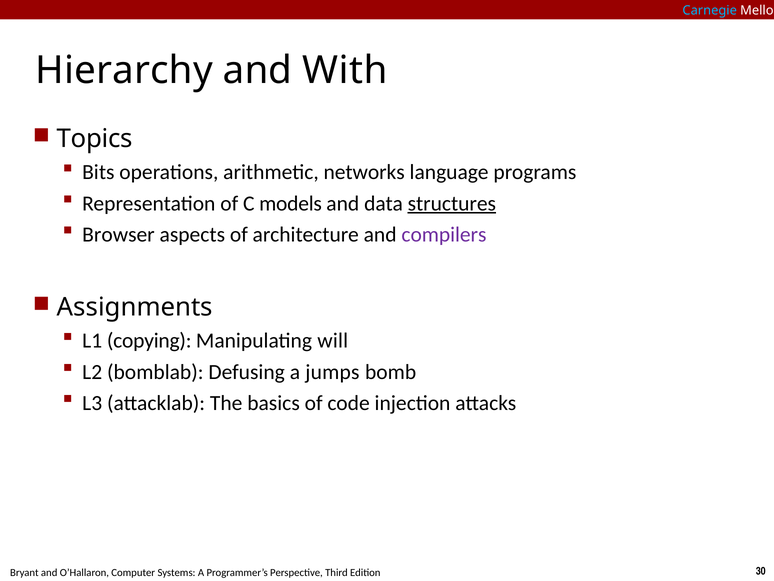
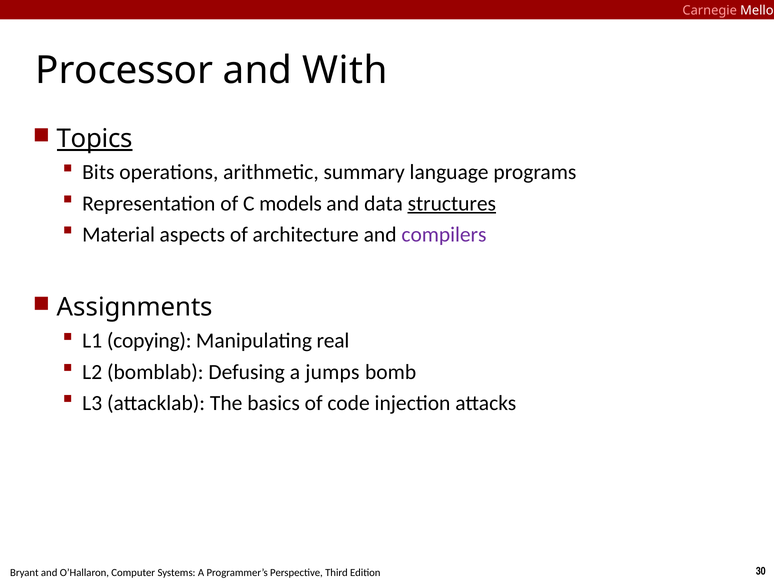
Carnegie colour: light blue -> pink
Hierarchy: Hierarchy -> Processor
Topics underline: none -> present
networks: networks -> summary
Browser: Browser -> Material
will: will -> real
